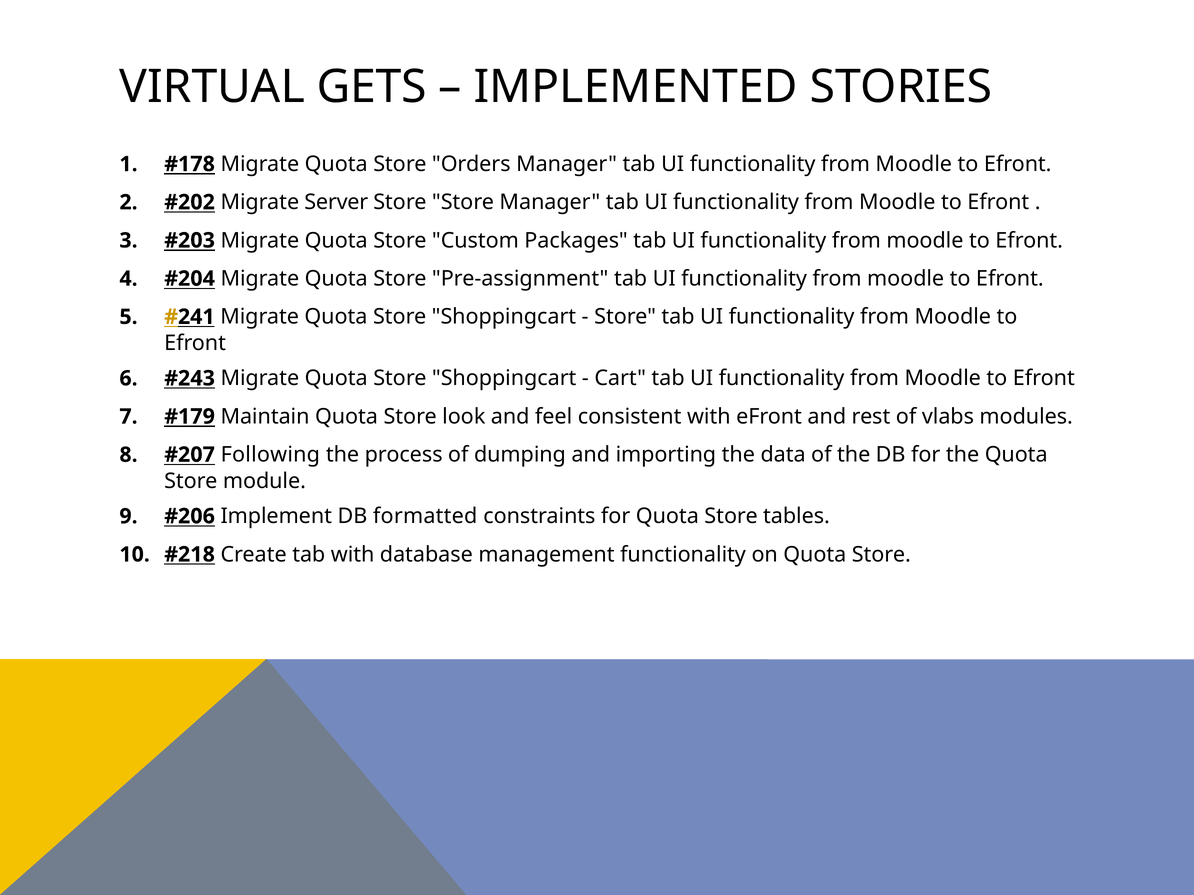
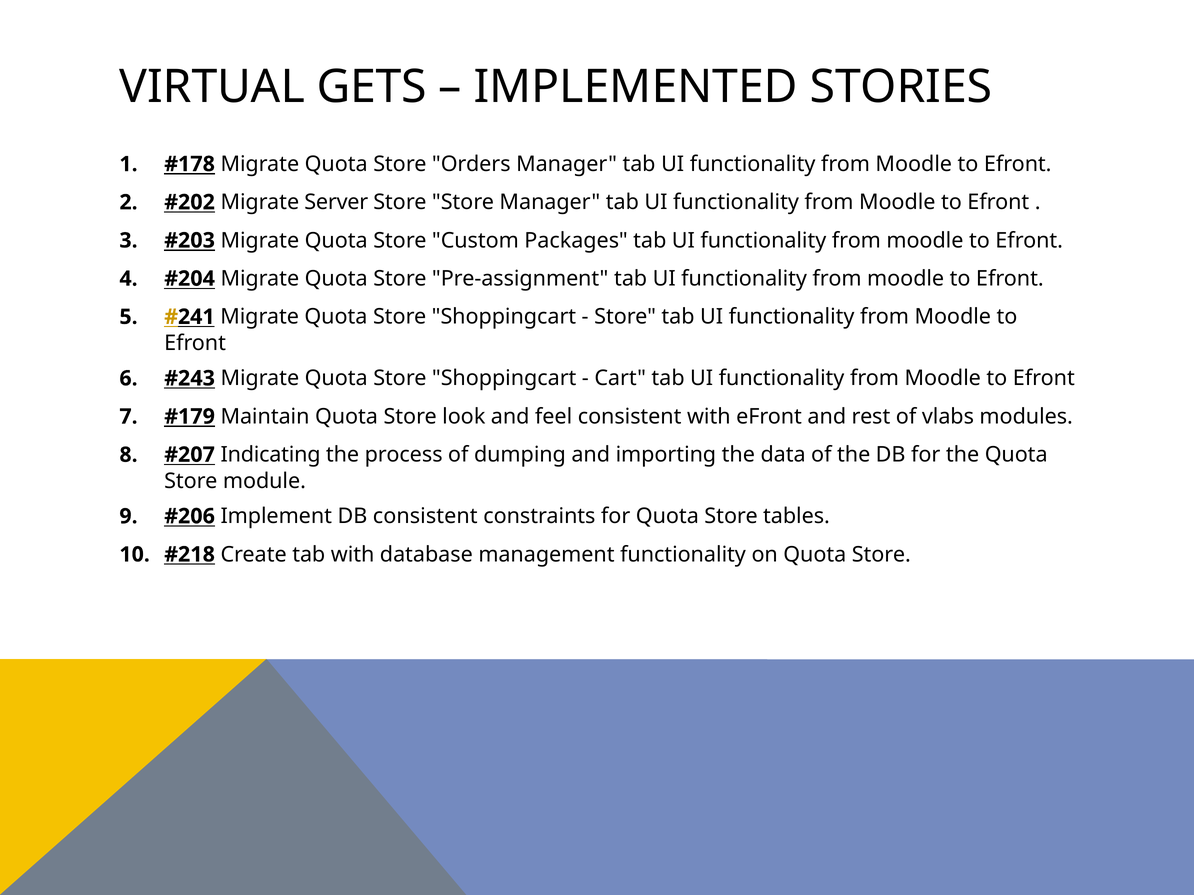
Following: Following -> Indicating
DB formatted: formatted -> consistent
